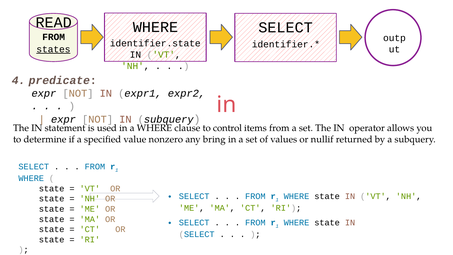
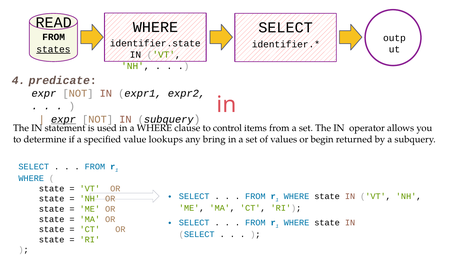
expr at (63, 119) underline: none -> present
nonzero: nonzero -> lookups
nullif: nullif -> begin
